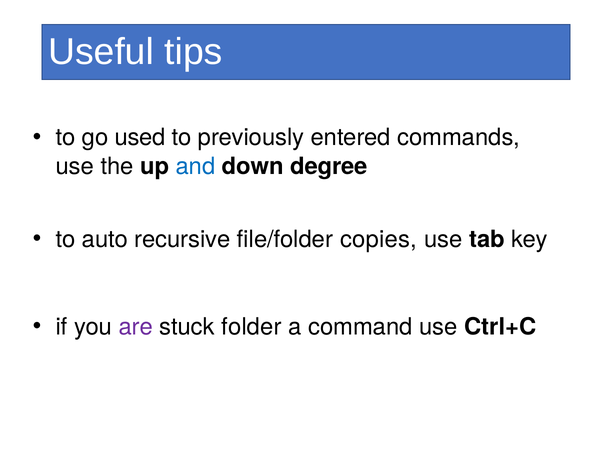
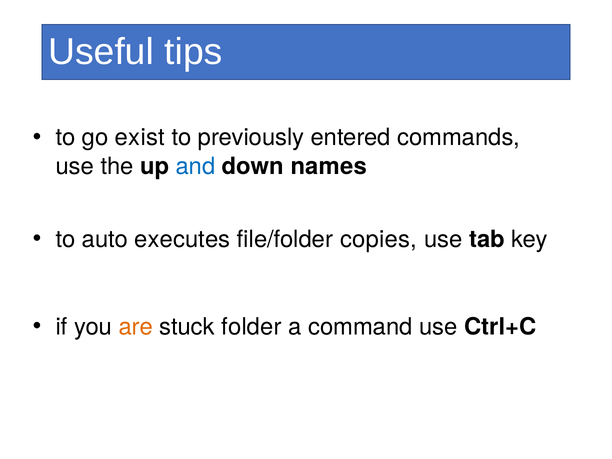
used: used -> exist
degree: degree -> names
recursive: recursive -> executes
are colour: purple -> orange
